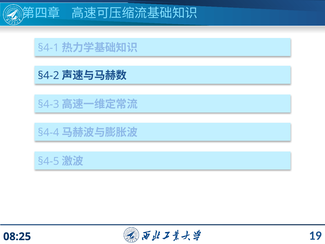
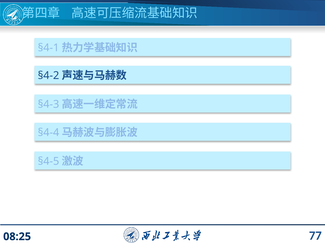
19: 19 -> 77
